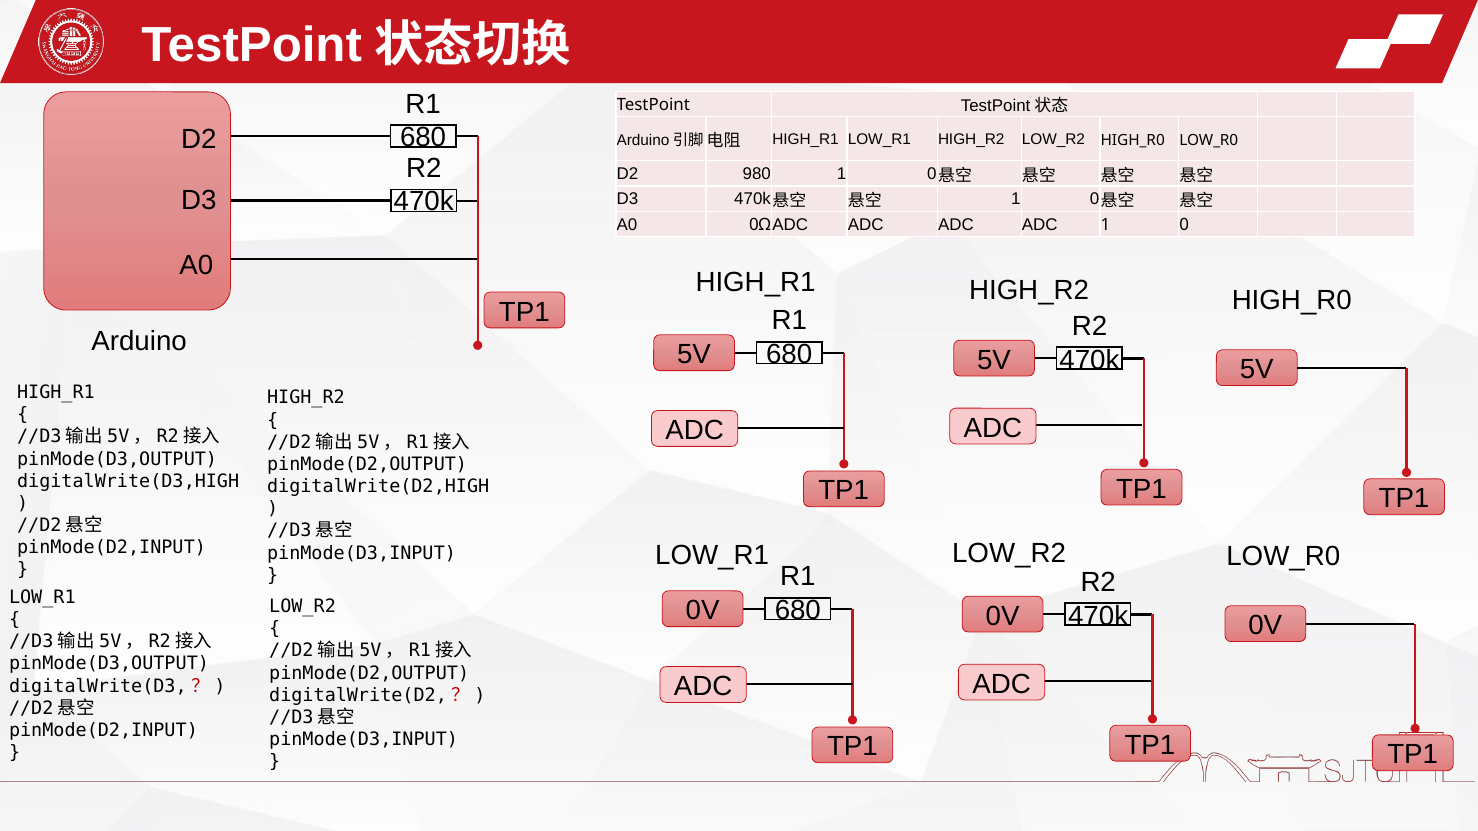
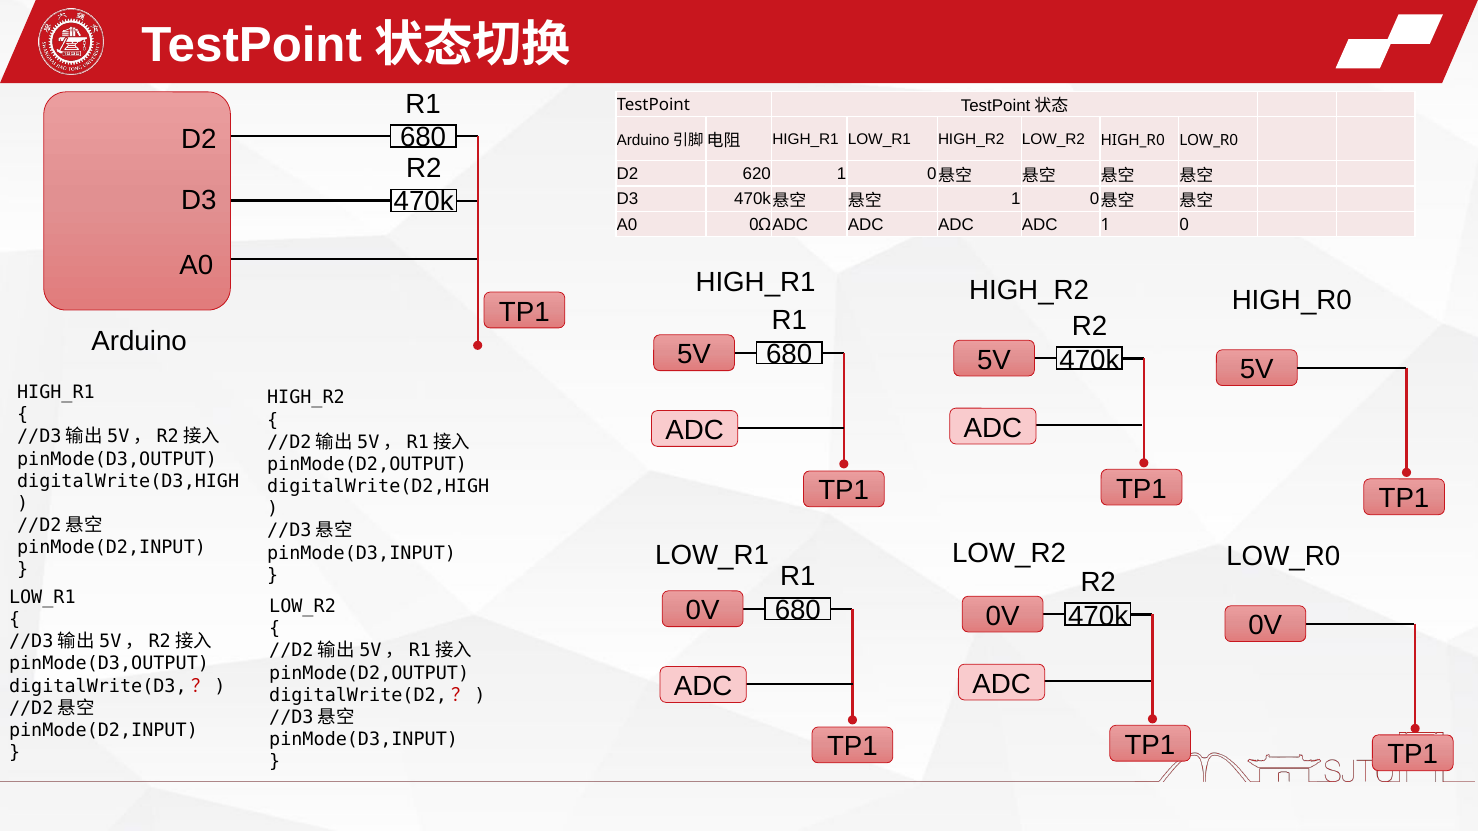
980: 980 -> 620
